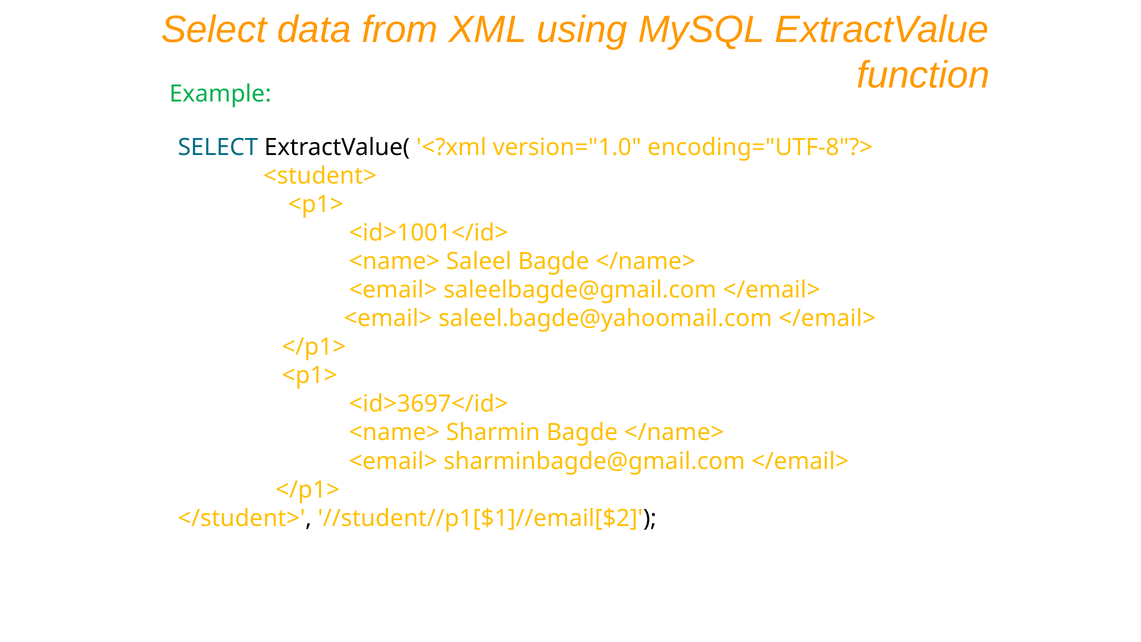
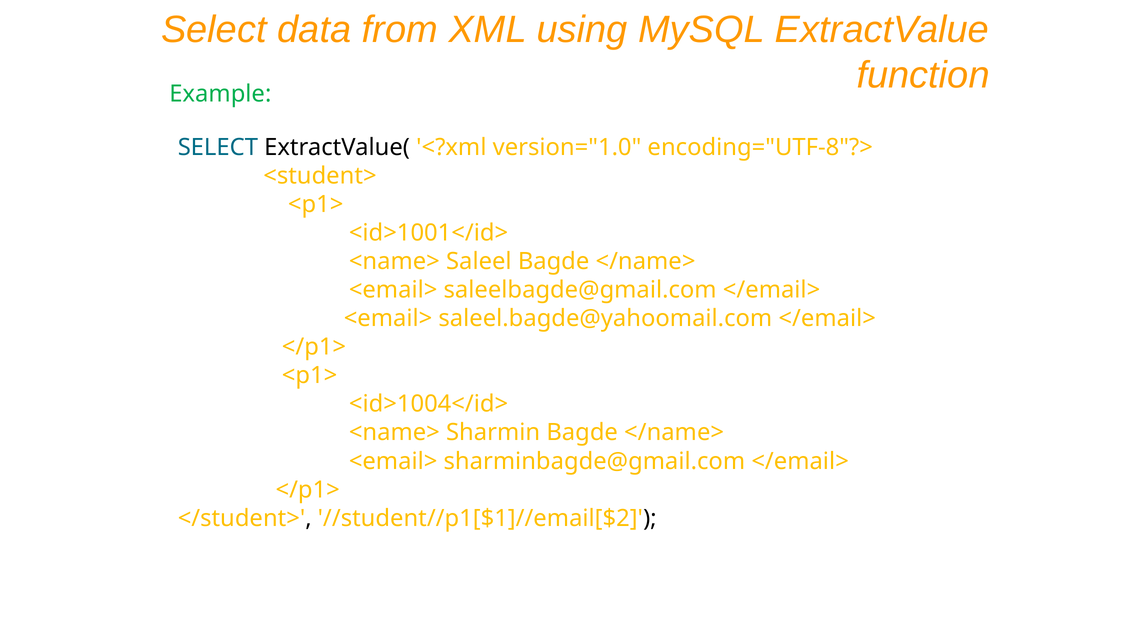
<id>3697</id>: <id>3697</id> -> <id>1004</id>
